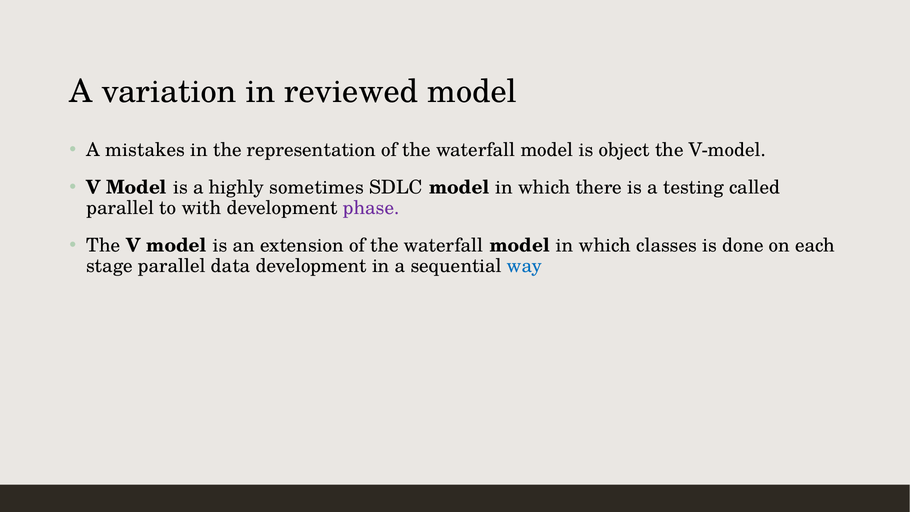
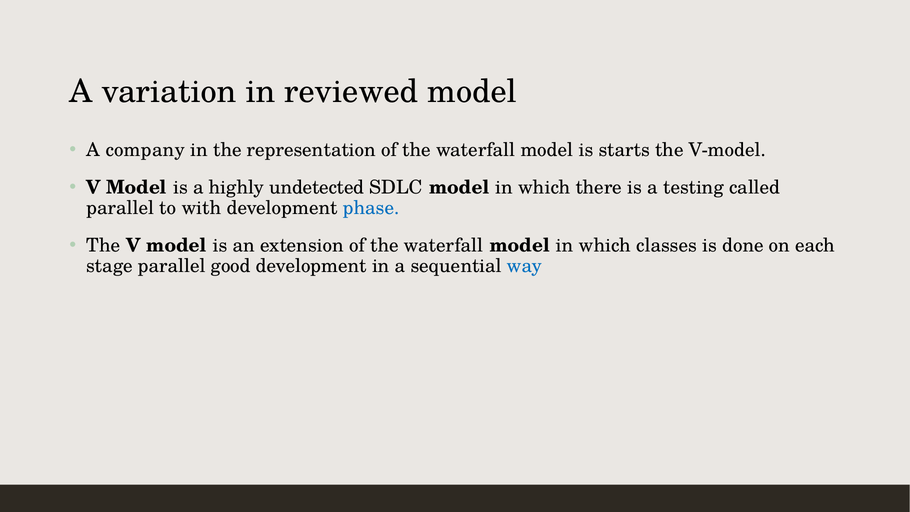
mistakes: mistakes -> company
object: object -> starts
sometimes: sometimes -> undetected
phase colour: purple -> blue
data: data -> good
